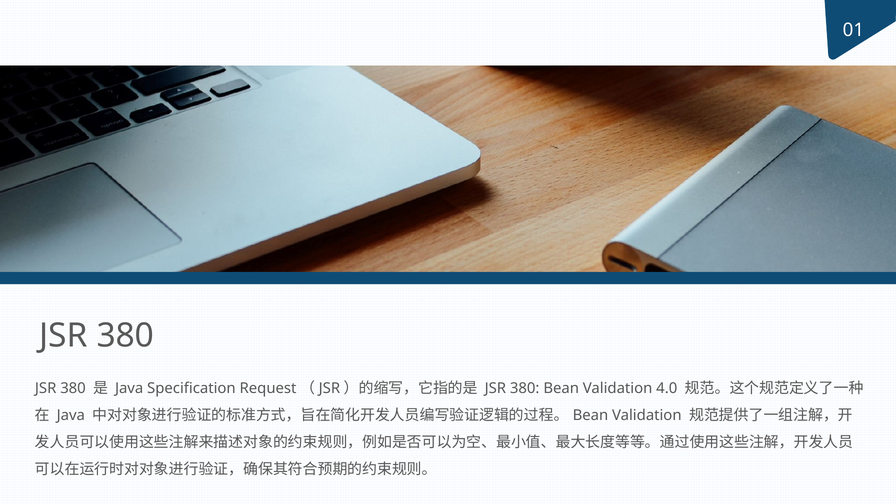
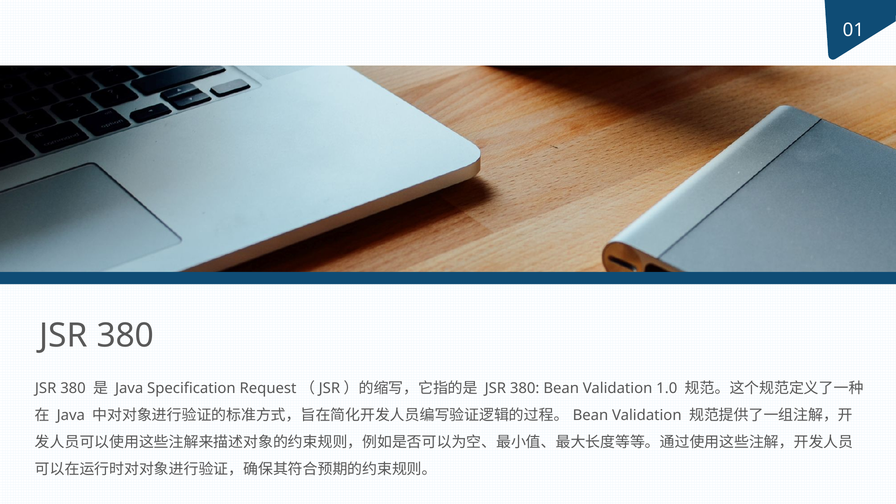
4.0: 4.0 -> 1.0
